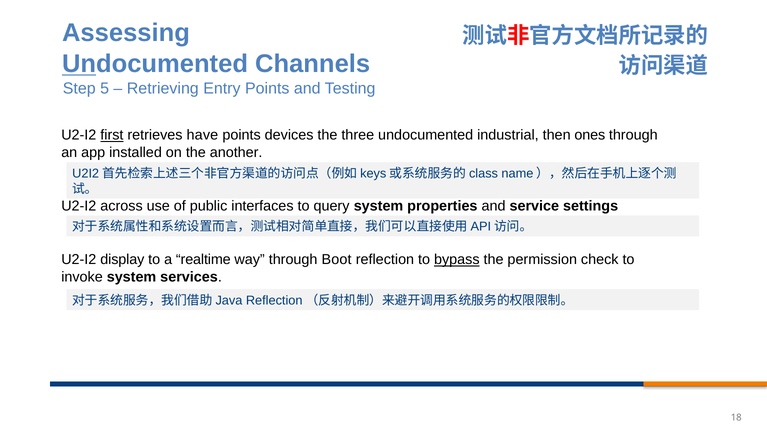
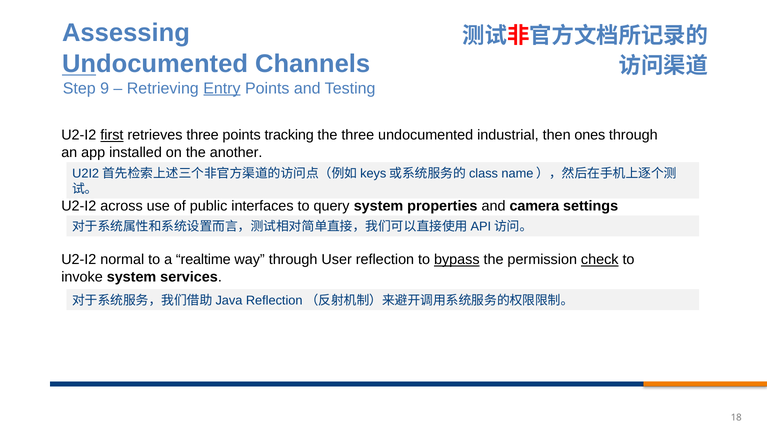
5: 5 -> 9
Entry underline: none -> present
retrieves have: have -> three
devices: devices -> tracking
service: service -> camera
display: display -> normal
Boot: Boot -> User
check underline: none -> present
